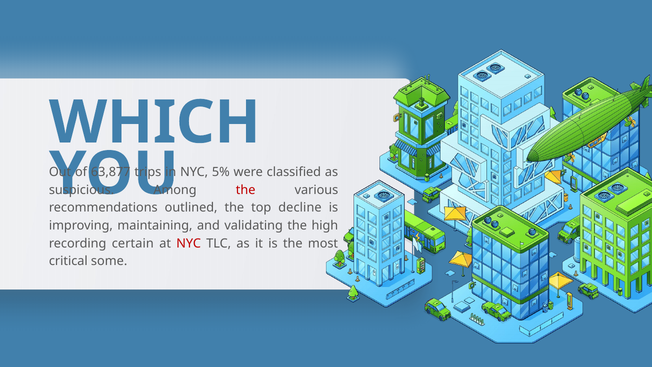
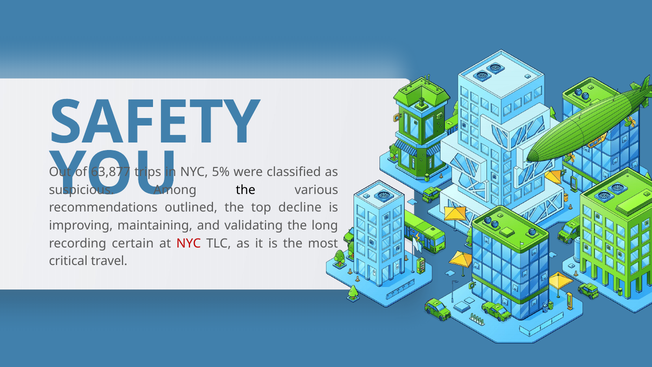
WHICH: WHICH -> SAFETY
the at (246, 190) colour: red -> black
high: high -> long
some: some -> travel
